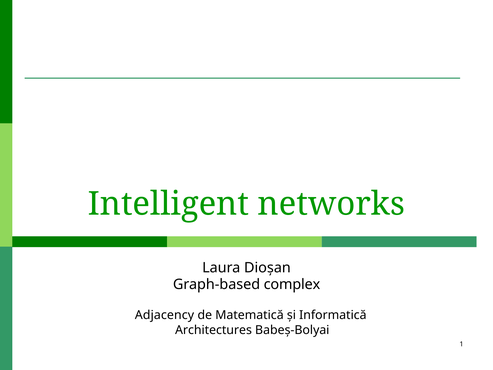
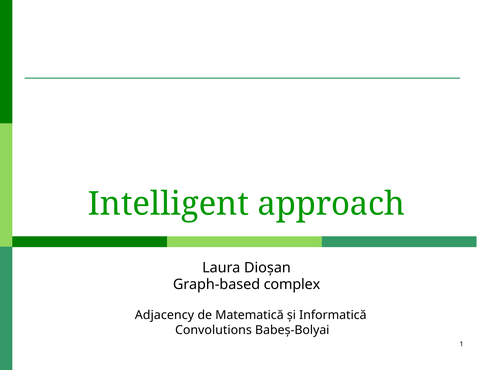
networks: networks -> approach
Architectures: Architectures -> Convolutions
